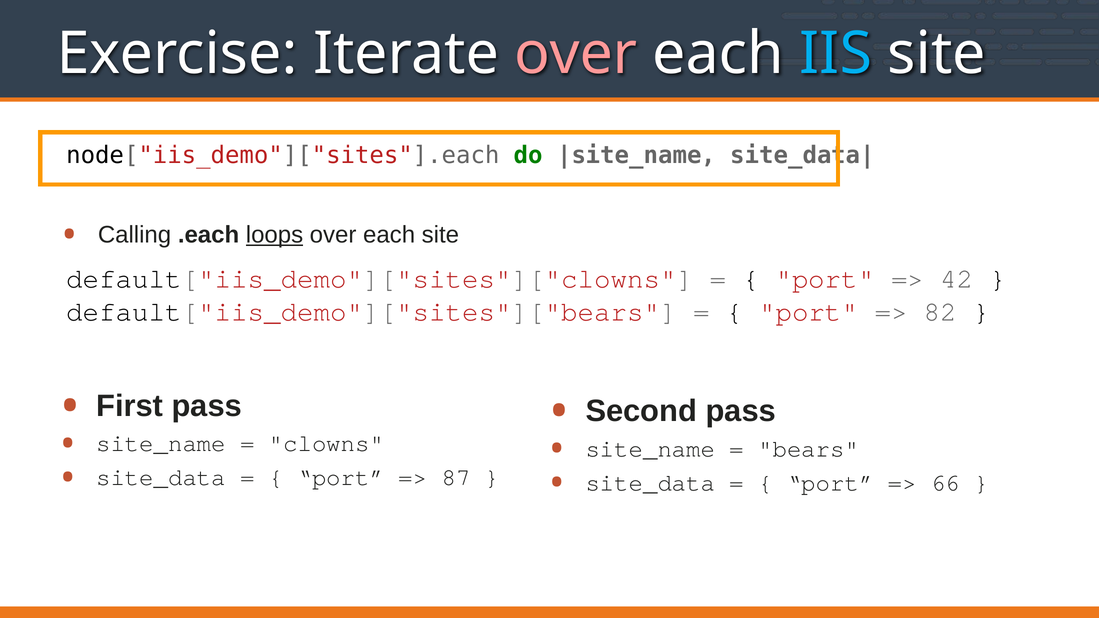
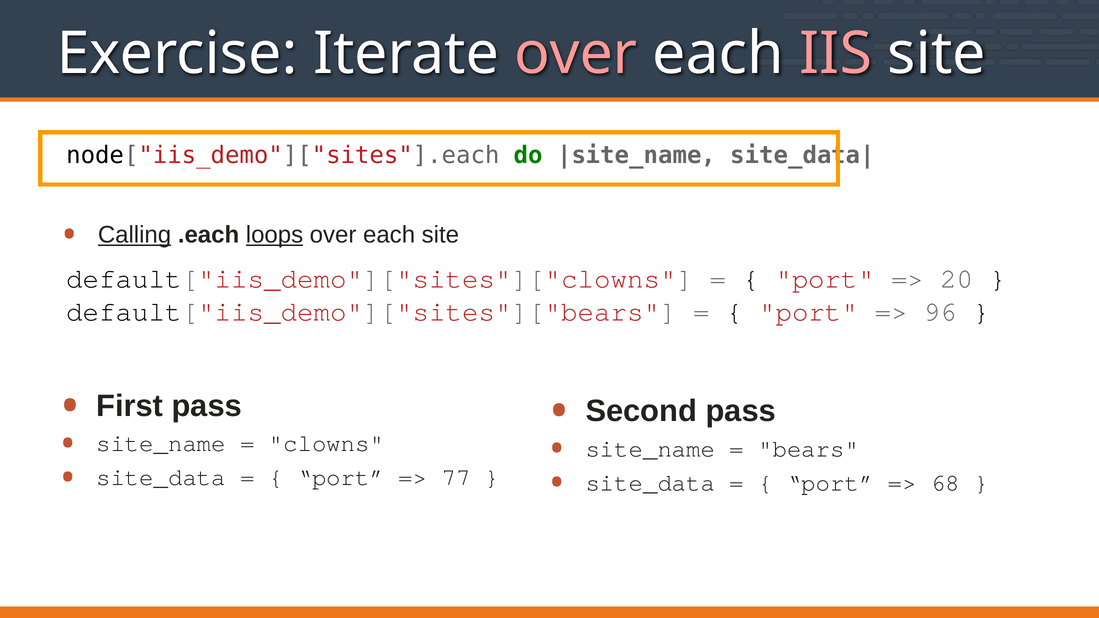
IIS colour: light blue -> pink
Calling underline: none -> present
42: 42 -> 20
82: 82 -> 96
87: 87 -> 77
66: 66 -> 68
